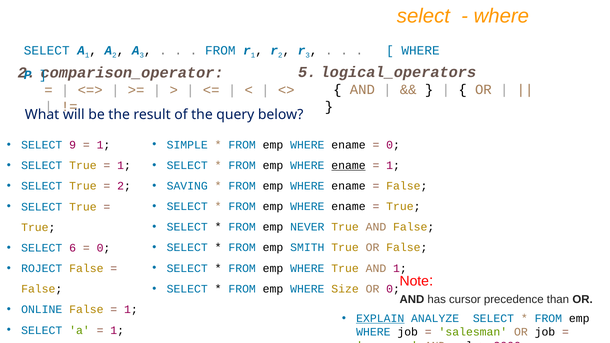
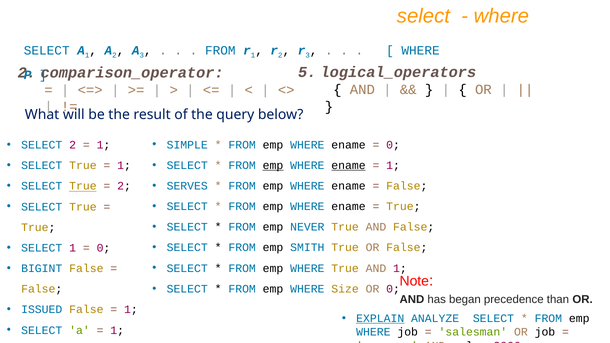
SELECT 9: 9 -> 2
emp at (273, 165) underline: none -> present
SAVING: SAVING -> SERVES
True at (83, 186) underline: none -> present
SELECT 6: 6 -> 1
ROJECT: ROJECT -> BIGINT
cursor: cursor -> began
ONLINE: ONLINE -> ISSUED
